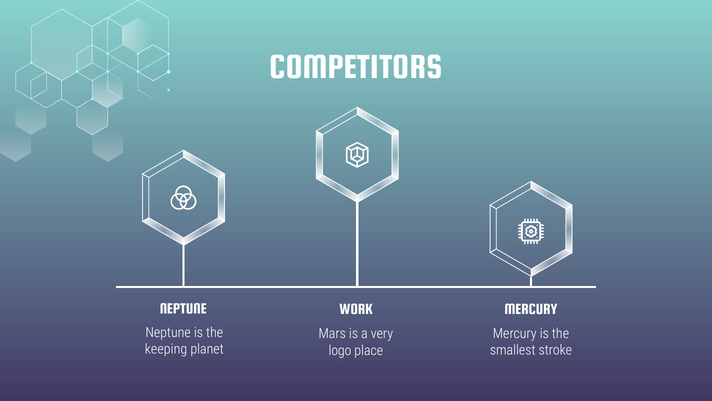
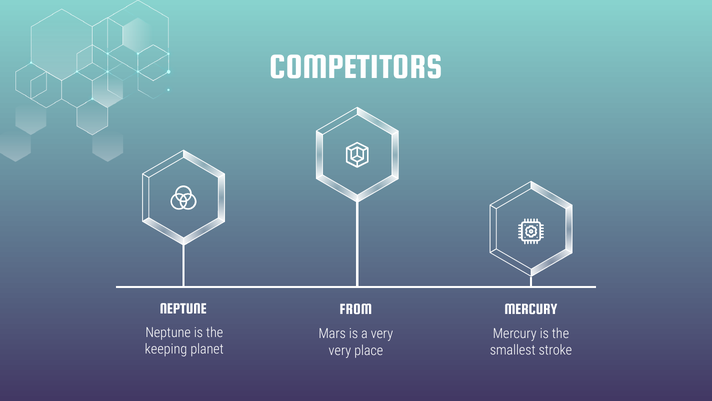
WORK: WORK -> FROM
logo at (340, 350): logo -> very
